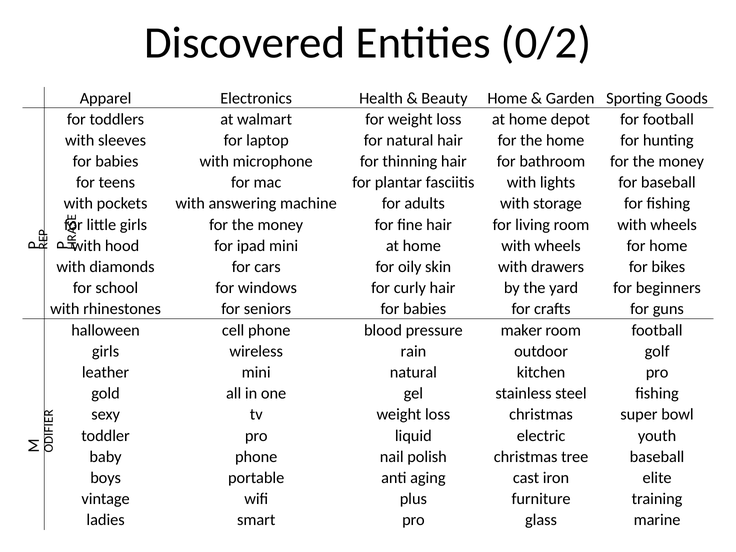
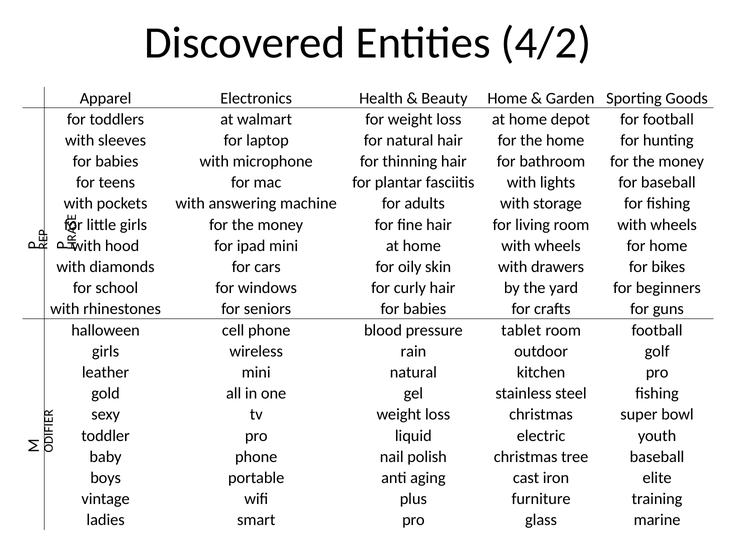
0/2: 0/2 -> 4/2
maker: maker -> tablet
